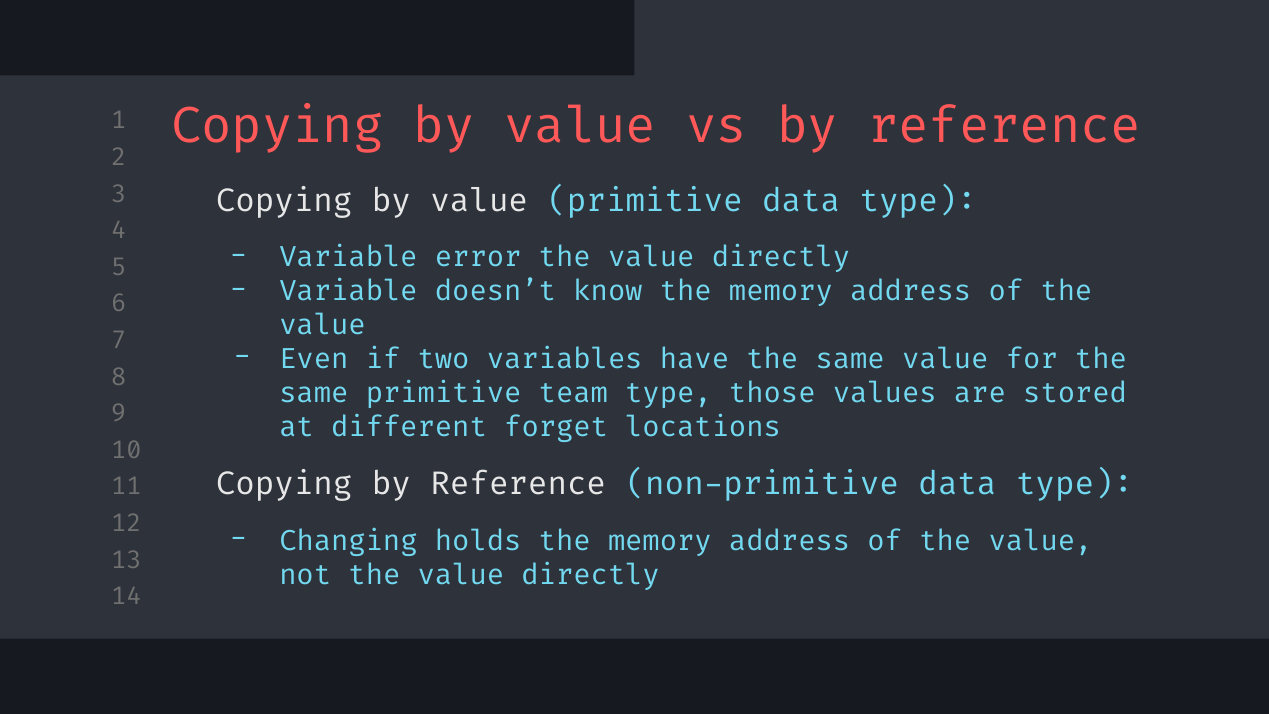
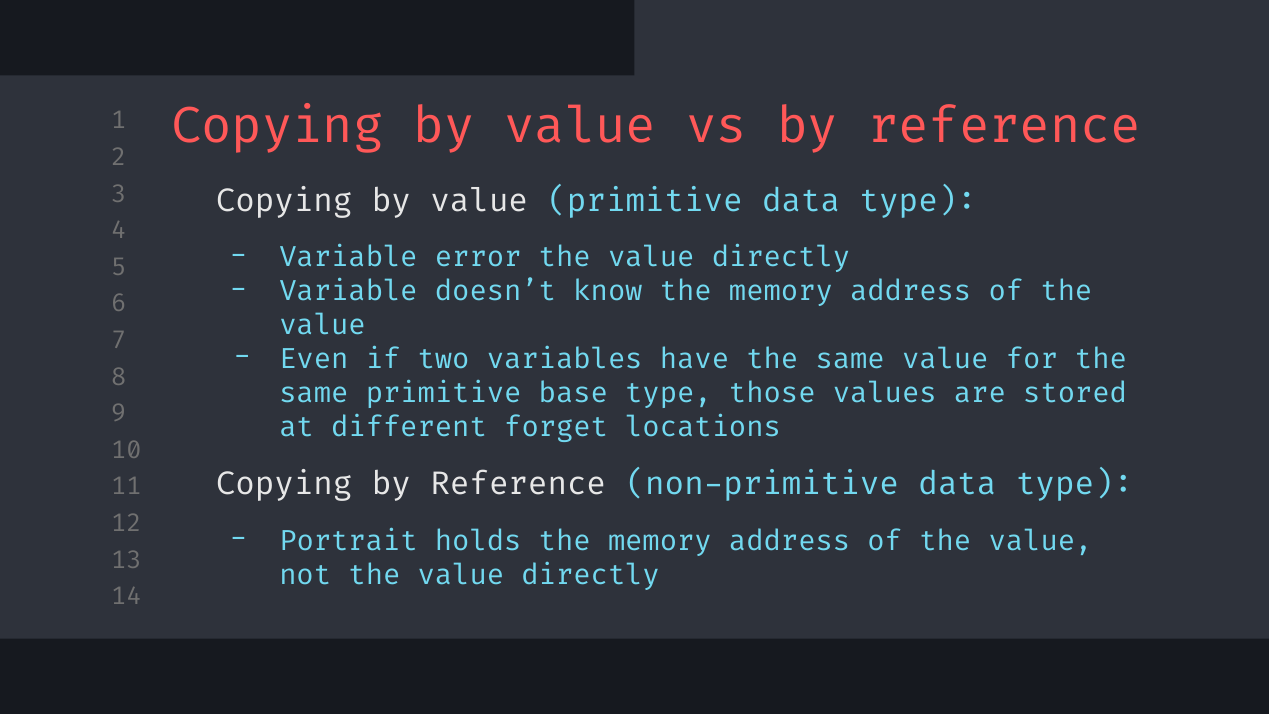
team: team -> base
Changing: Changing -> Portrait
